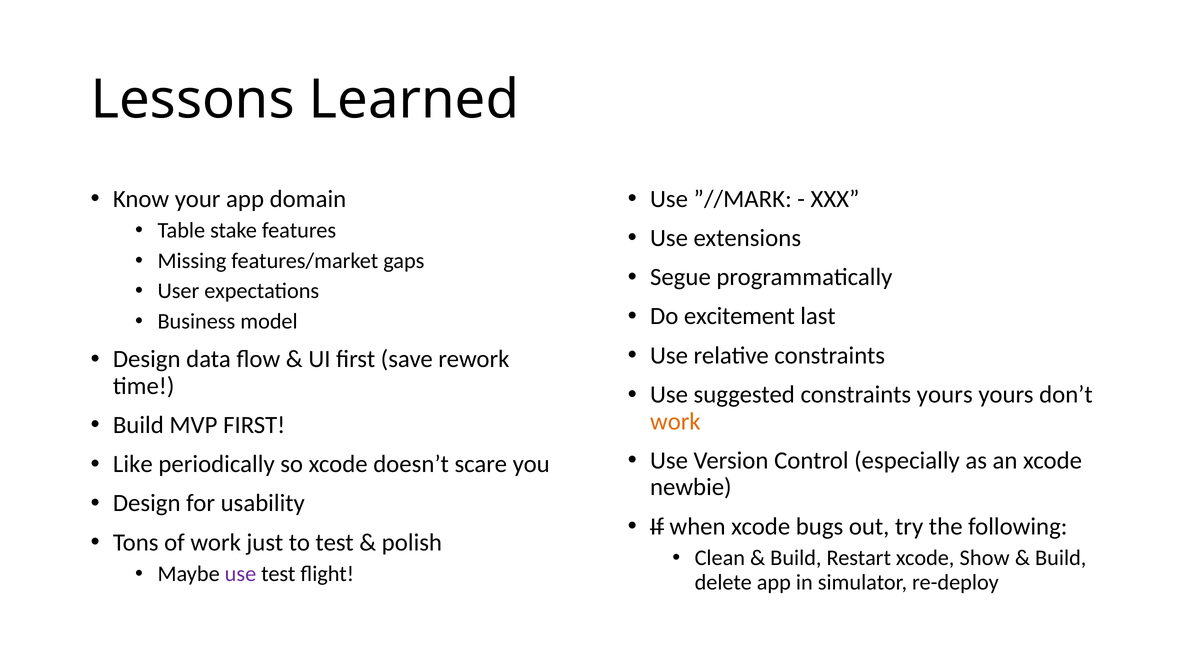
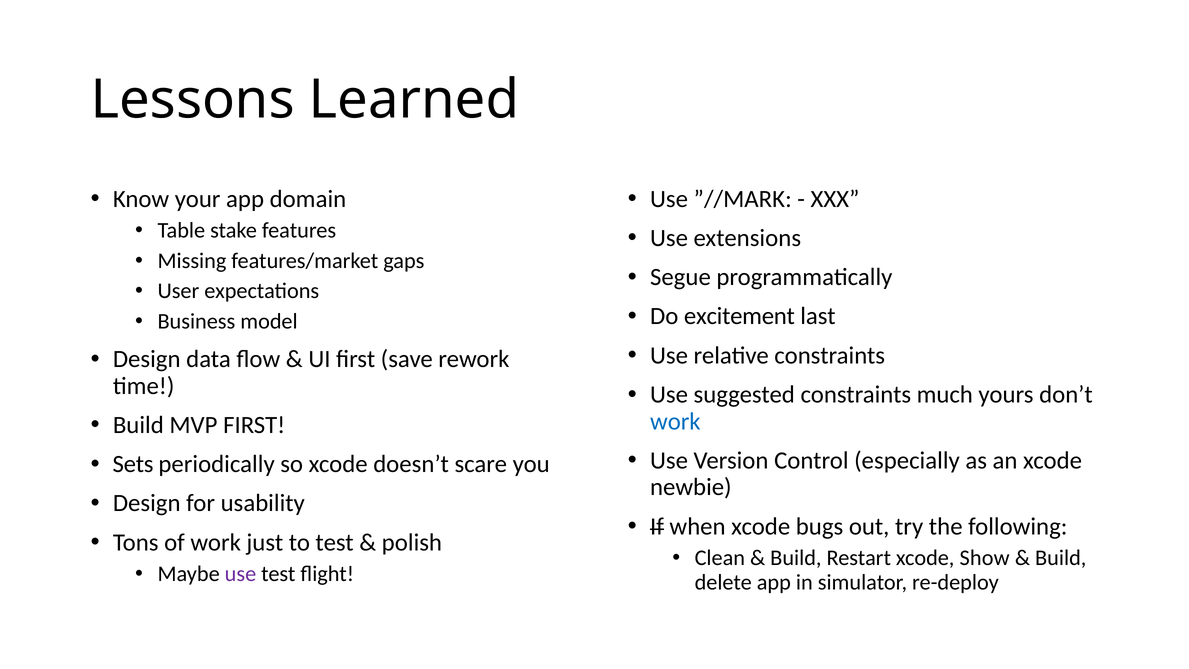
constraints yours: yours -> much
work at (675, 421) colour: orange -> blue
Like: Like -> Sets
